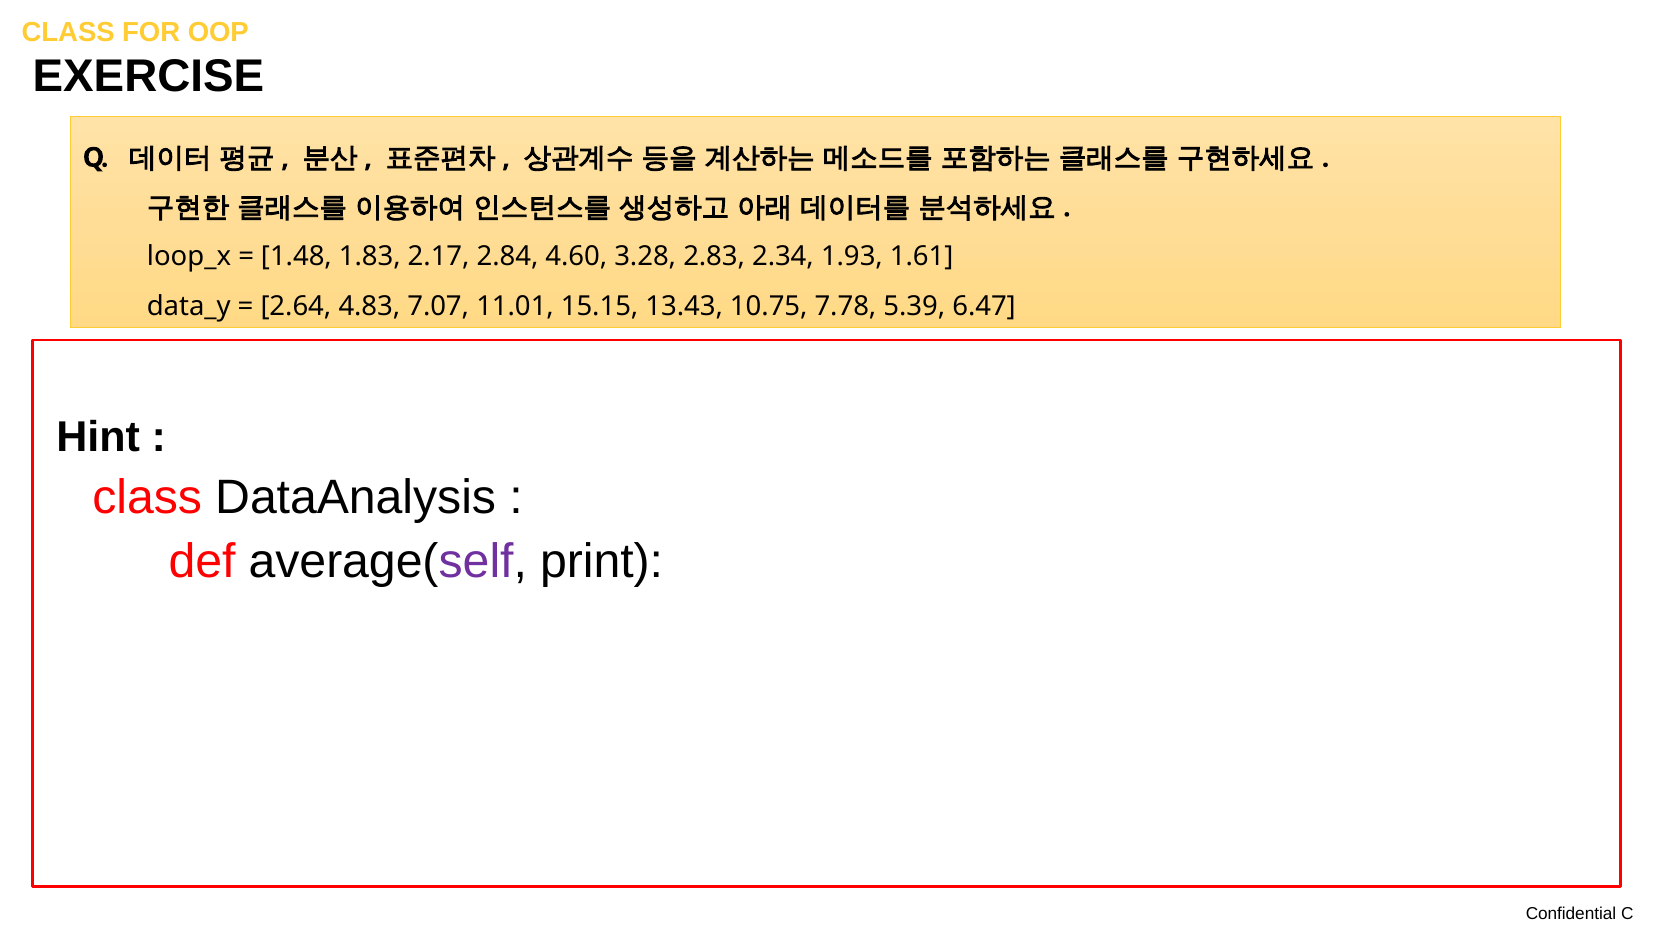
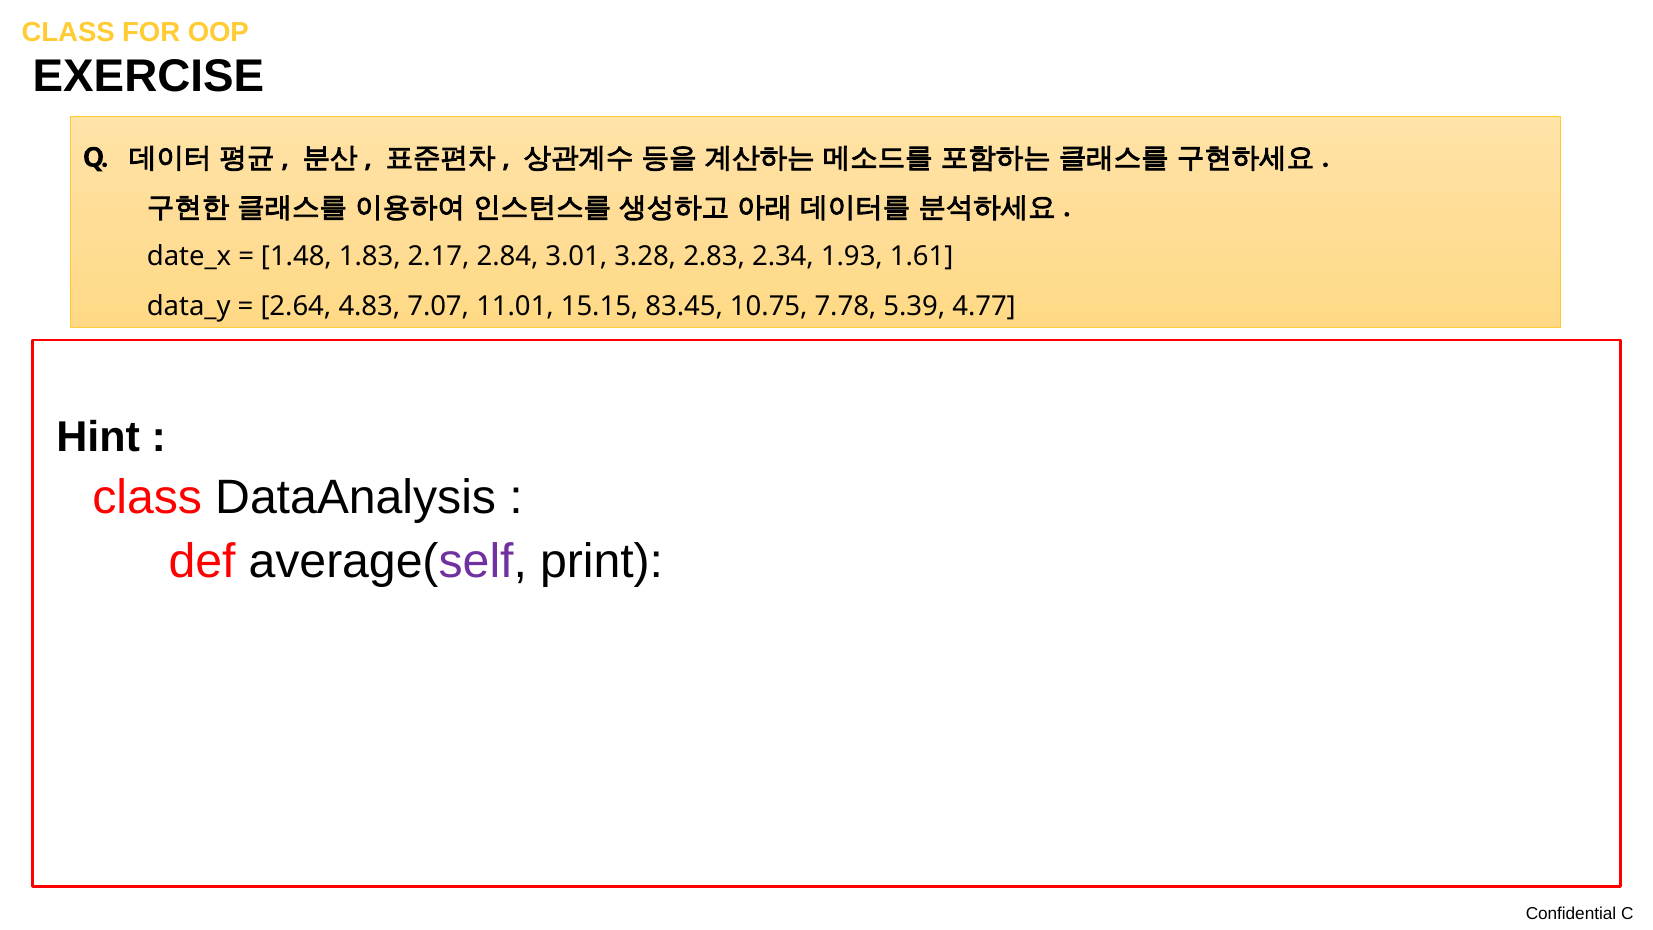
loop_x: loop_x -> date_x
4.60: 4.60 -> 3.01
13.43: 13.43 -> 83.45
6.47: 6.47 -> 4.77
